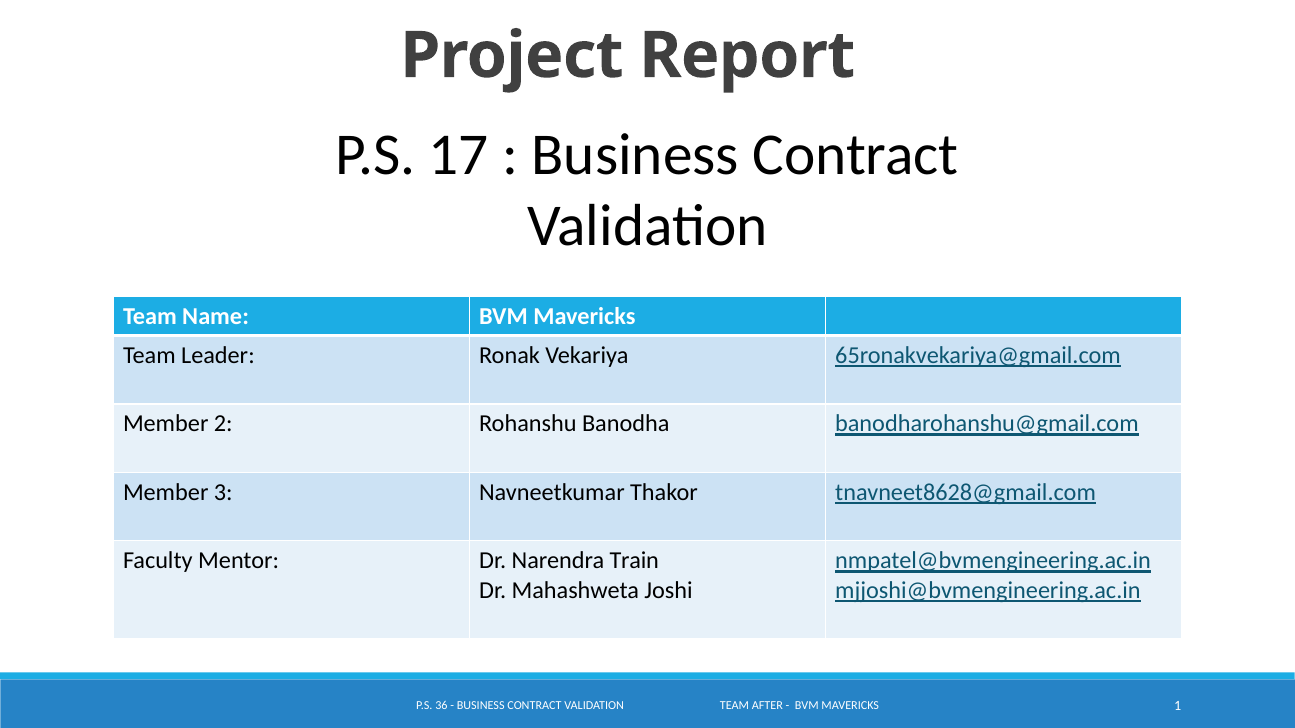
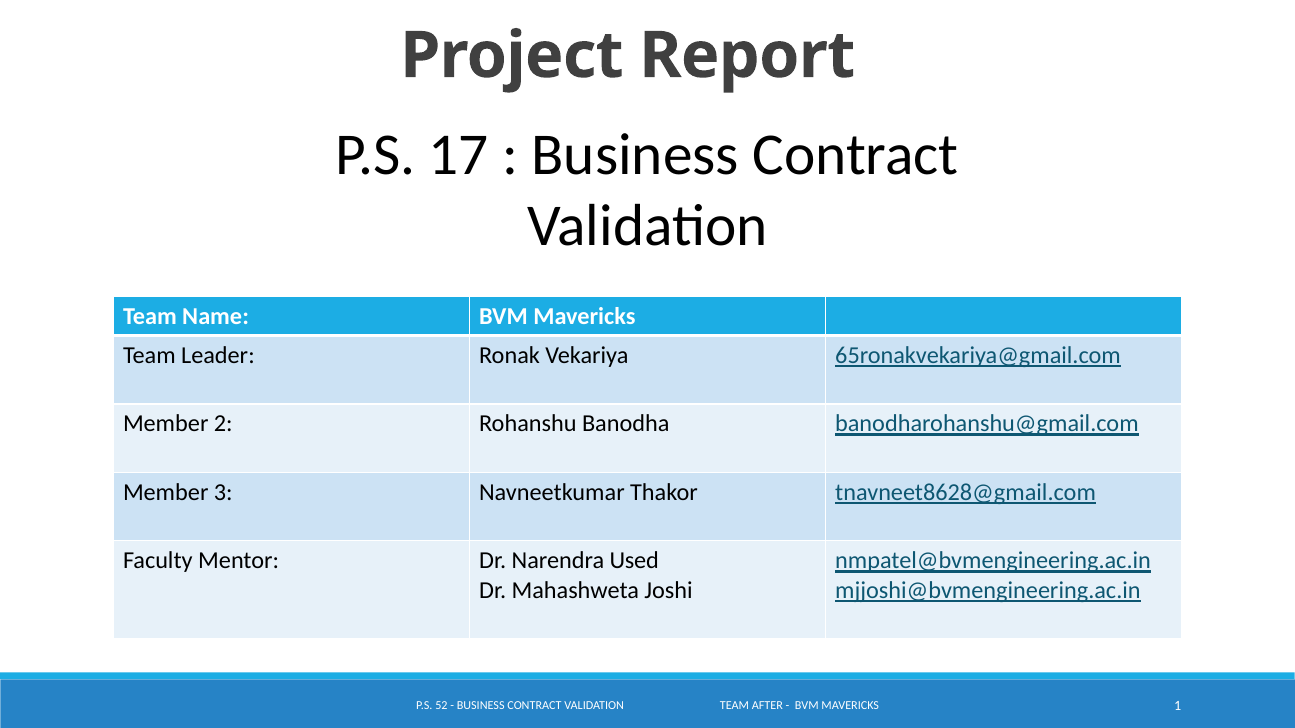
Train: Train -> Used
36: 36 -> 52
